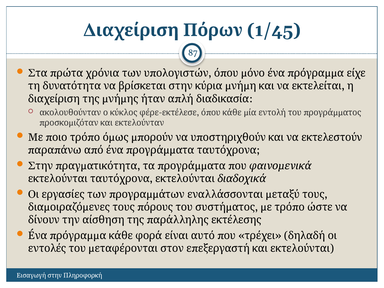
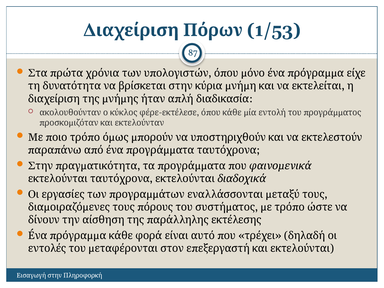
1/45: 1/45 -> 1/53
